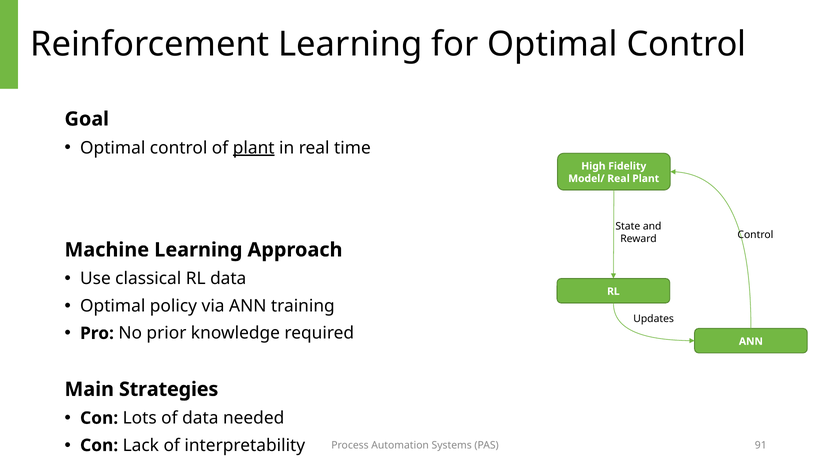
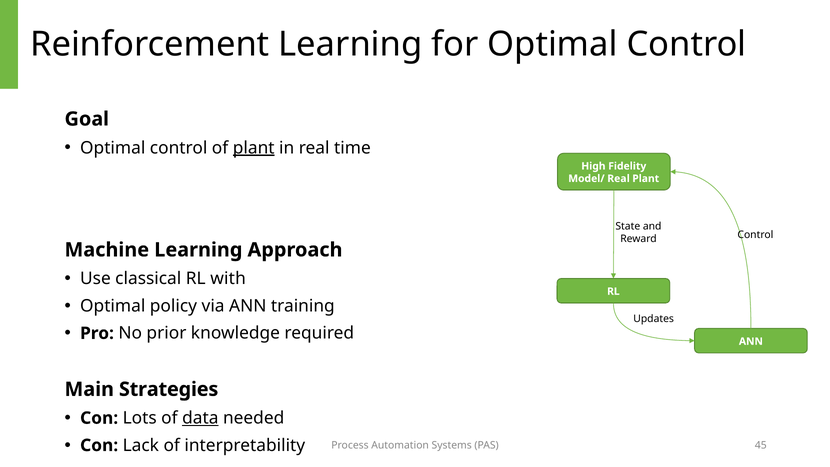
RL data: data -> with
data at (200, 418) underline: none -> present
91: 91 -> 45
